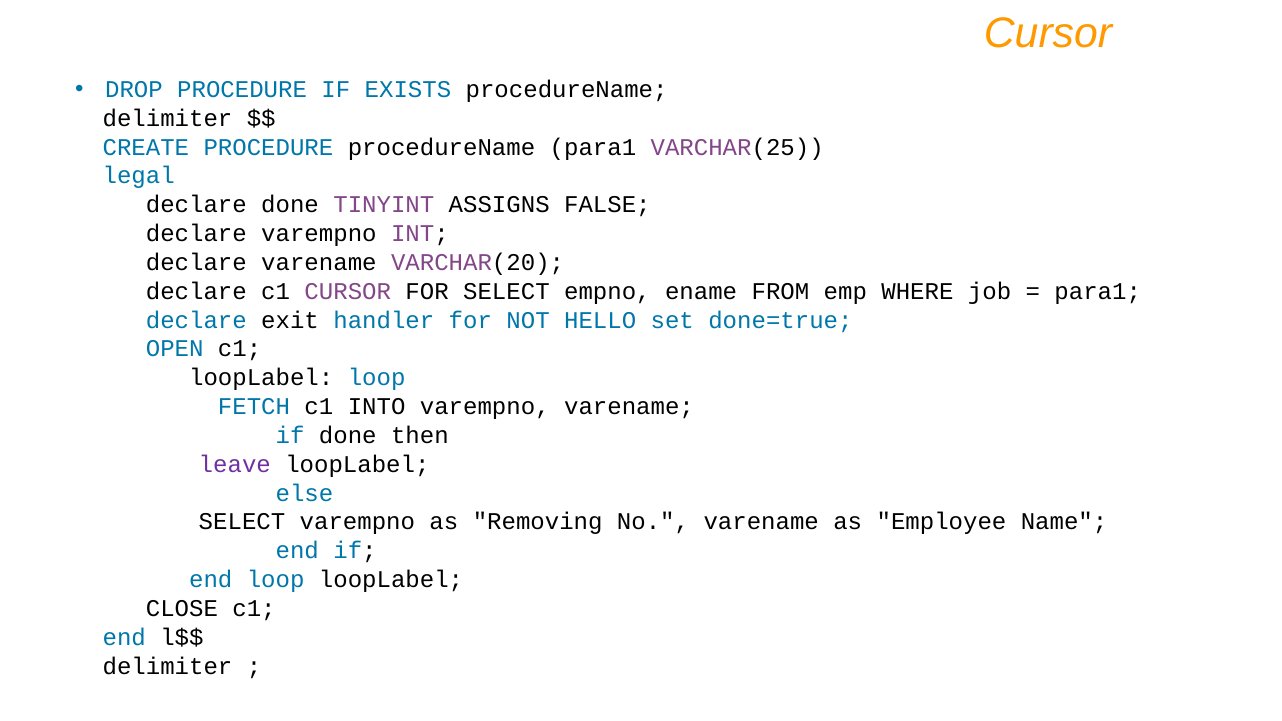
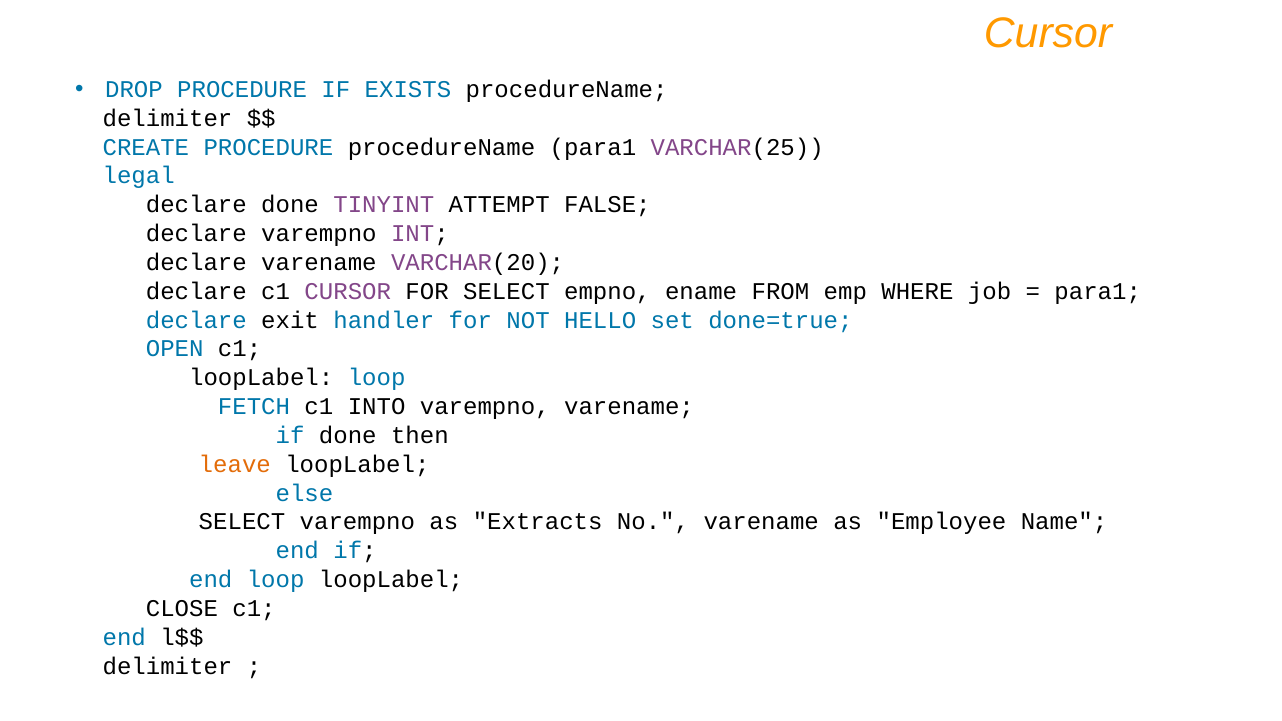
ASSIGNS: ASSIGNS -> ATTEMPT
leave colour: purple -> orange
Removing: Removing -> Extracts
